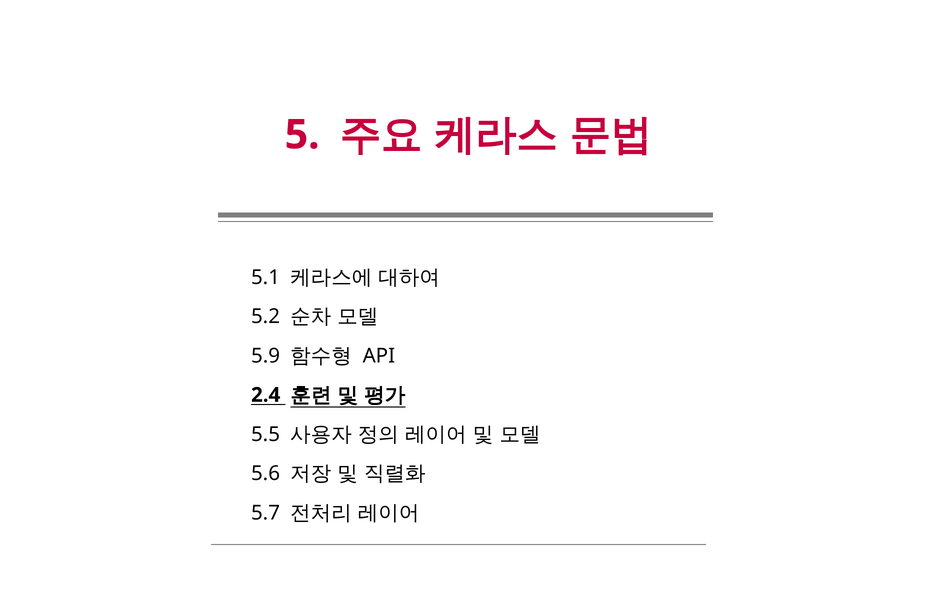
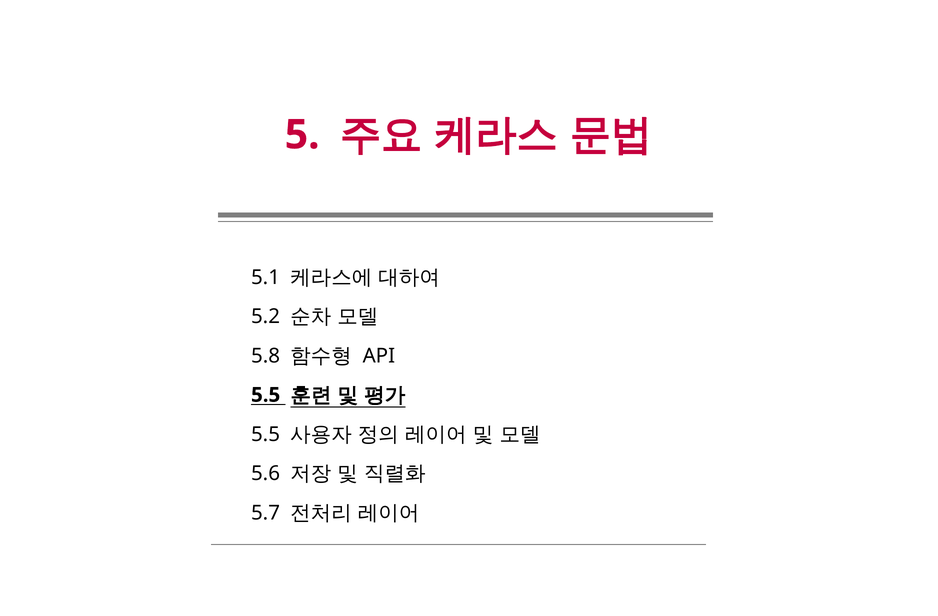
5.9: 5.9 -> 5.8
2.4 at (266, 395): 2.4 -> 5.5
